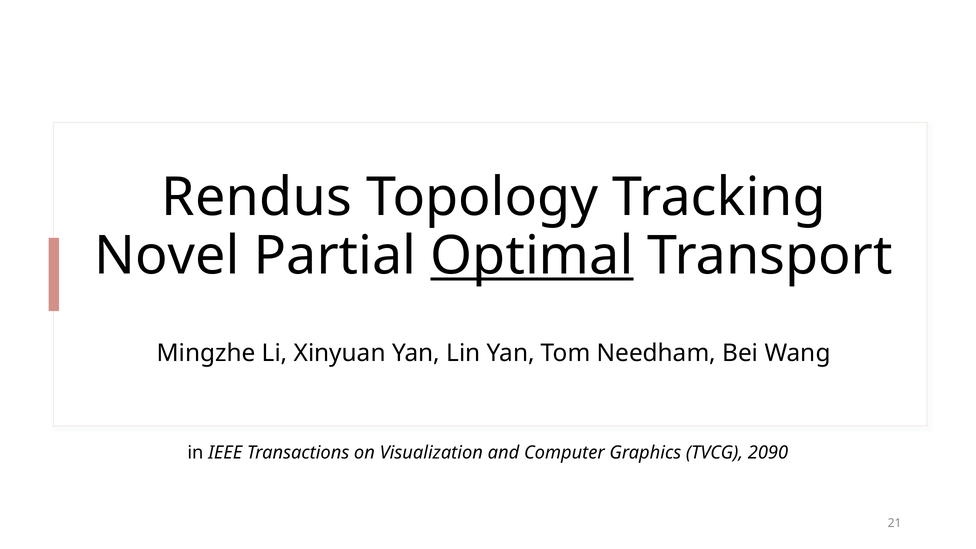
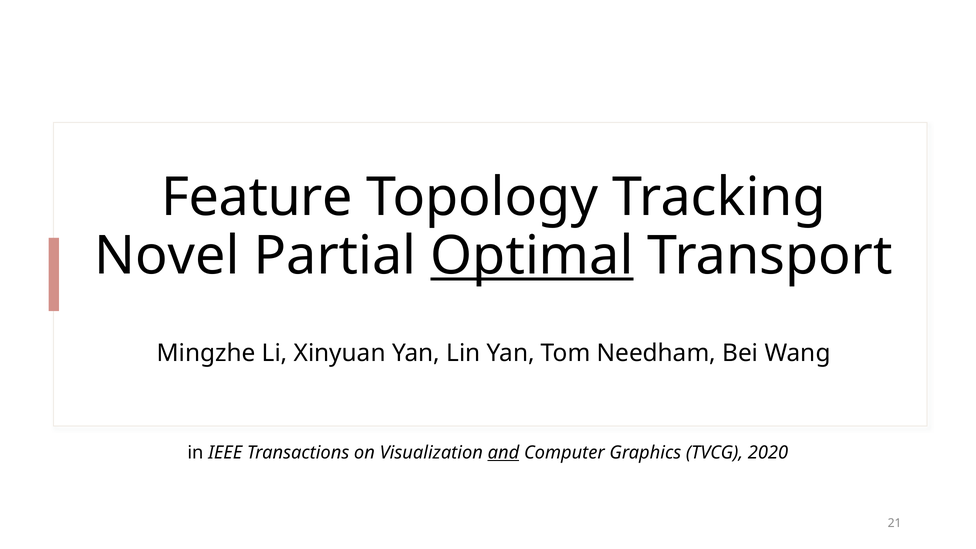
Rendus: Rendus -> Feature
and underline: none -> present
2090: 2090 -> 2020
